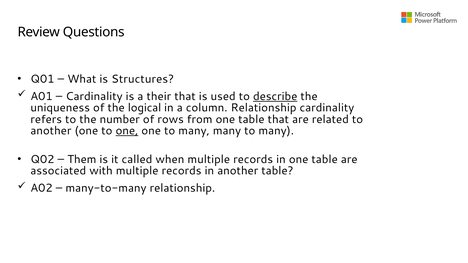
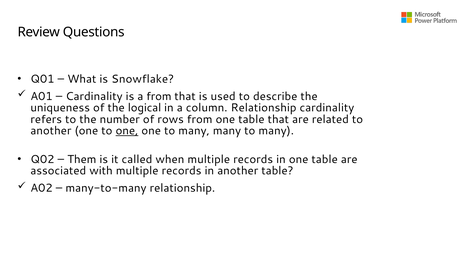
Structures: Structures -> Snowflake
a their: their -> from
describe underline: present -> none
